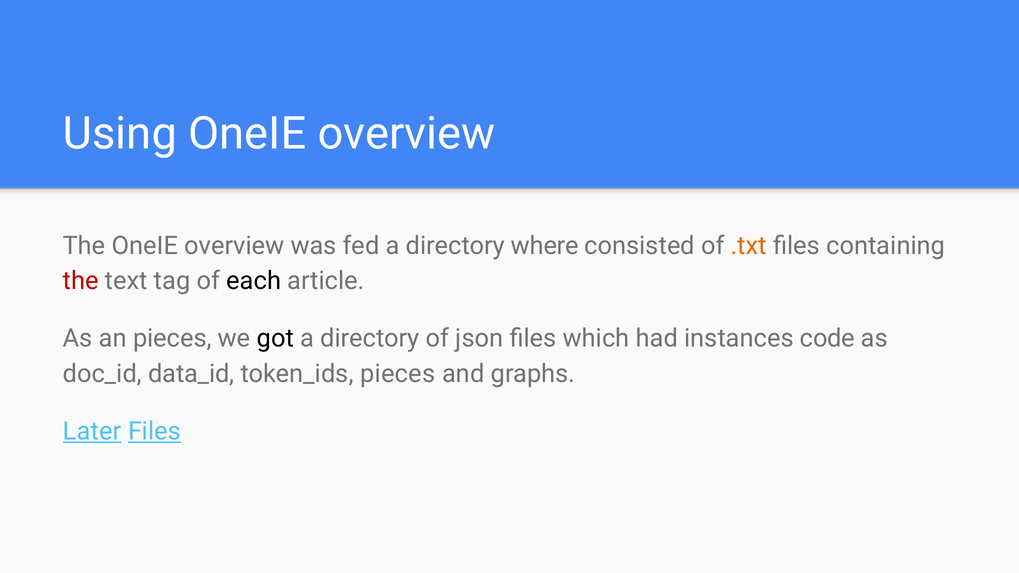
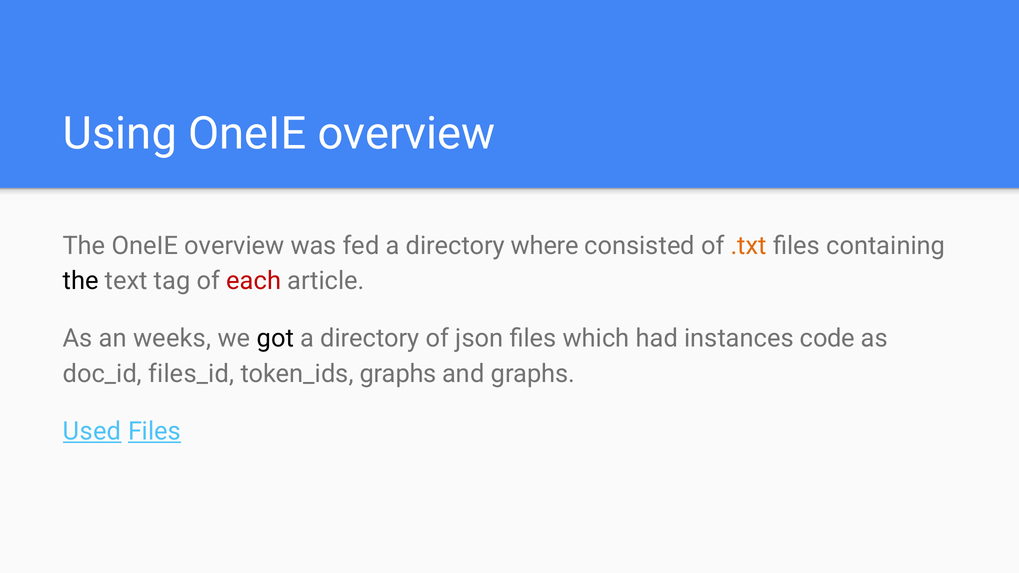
the at (81, 281) colour: red -> black
each colour: black -> red
an pieces: pieces -> weeks
data_id: data_id -> files_id
token_ids pieces: pieces -> graphs
Later: Later -> Used
